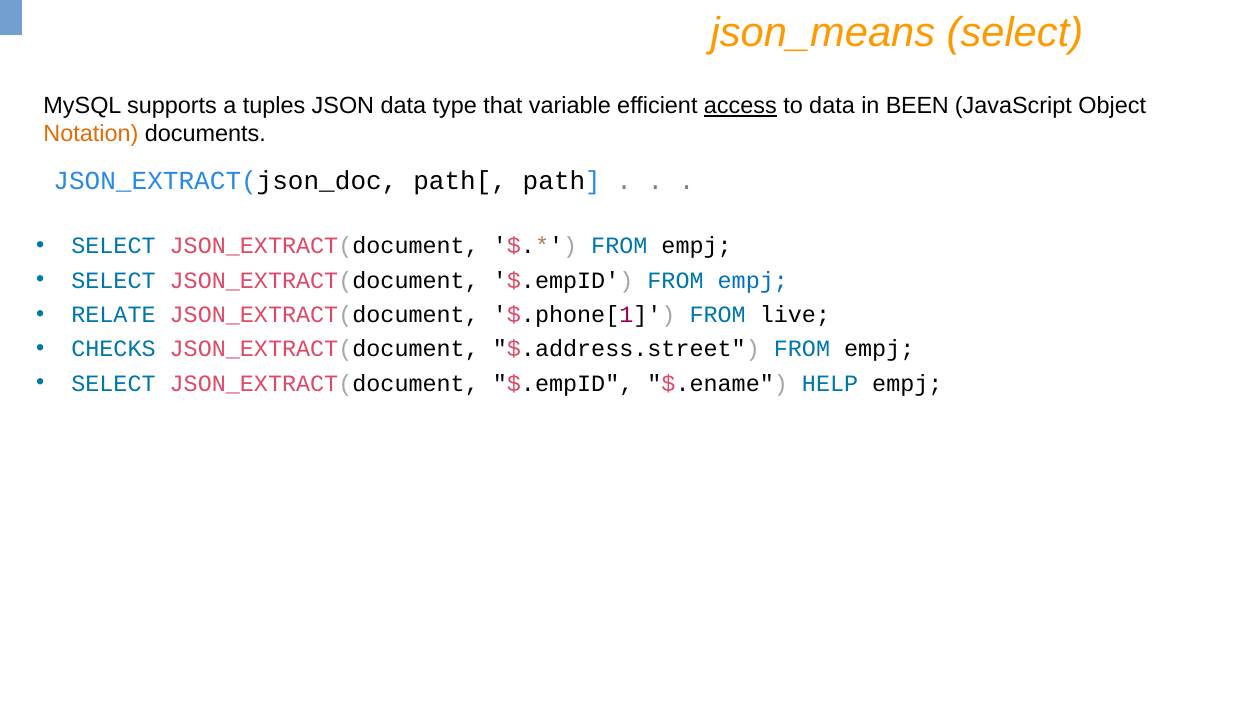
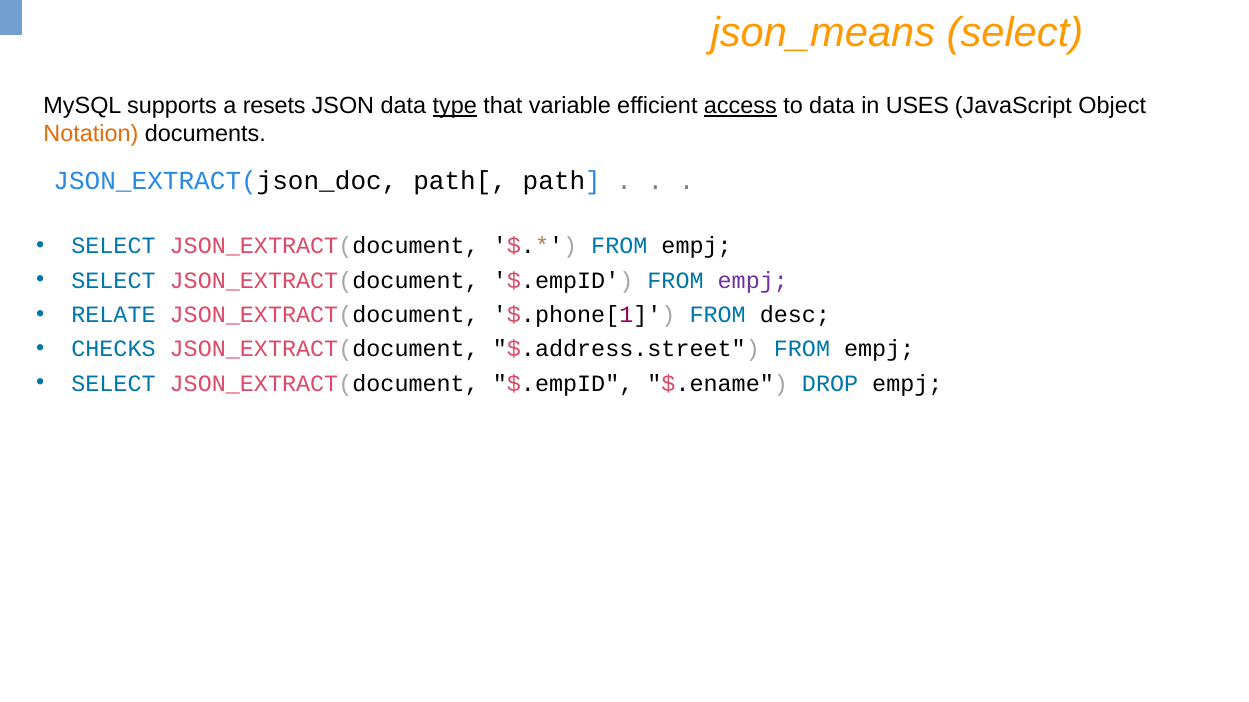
tuples: tuples -> resets
type underline: none -> present
BEEN: BEEN -> USES
empj at (753, 281) colour: blue -> purple
live: live -> desc
HELP: HELP -> DROP
